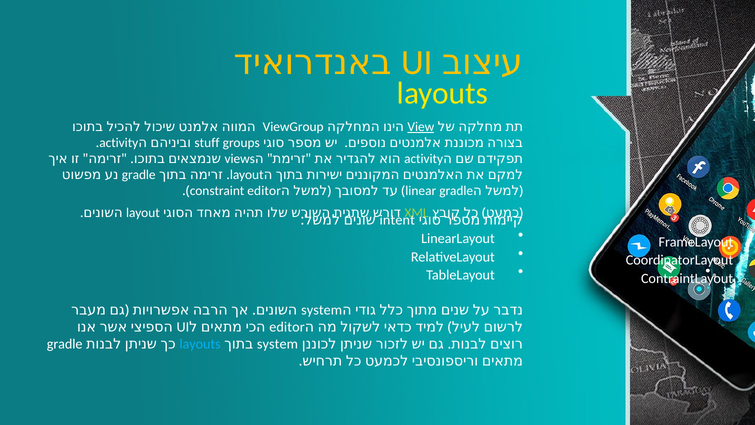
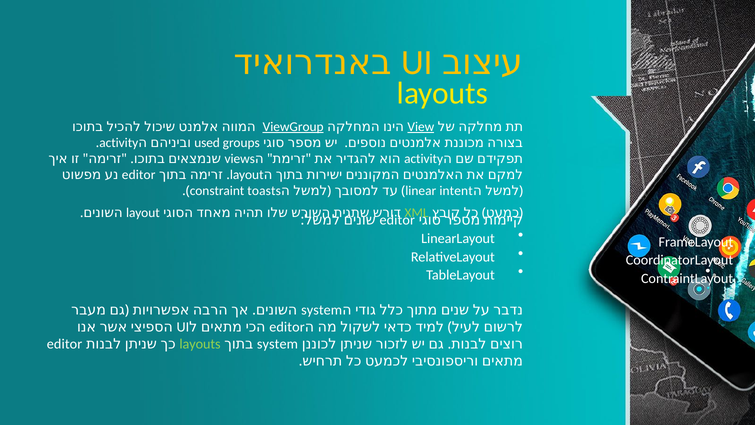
ViewGroup underline: none -> present
stuff: stuff -> used
gradle at (139, 175): gradle -> editor
editor at (264, 191): editor -> toasts
gradle at (456, 191): gradle -> intent
intent at (397, 220): intent -> editor
gradle at (65, 344): gradle -> editor
layouts at (200, 344) colour: light blue -> light green
